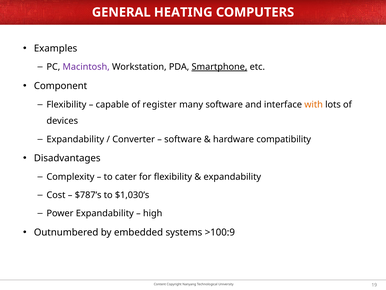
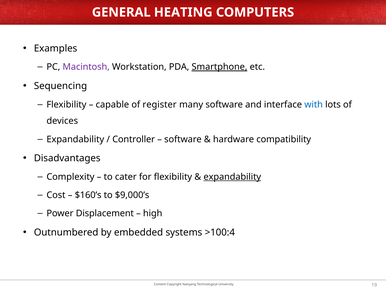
Component: Component -> Sequencing
with colour: orange -> blue
Converter: Converter -> Controller
expandability at (232, 177) underline: none -> present
$787’s: $787’s -> $160’s
$1,030’s: $1,030’s -> $9,000’s
Power Expandability: Expandability -> Displacement
>100:9: >100:9 -> >100:4
